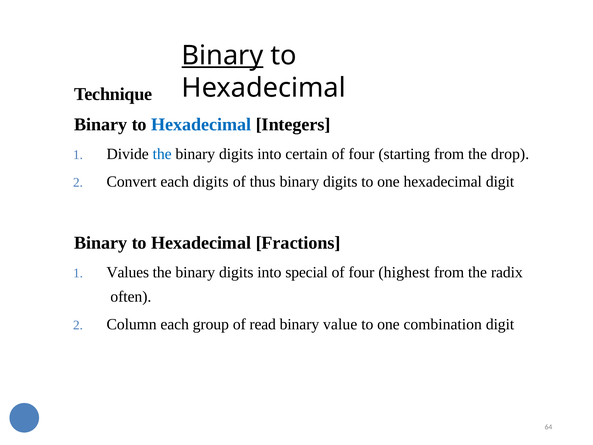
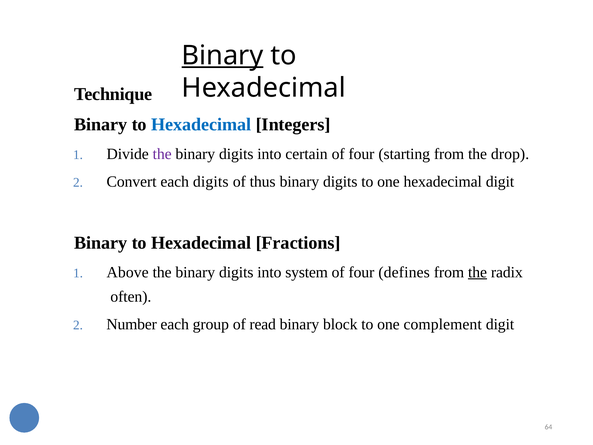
the at (162, 154) colour: blue -> purple
Values: Values -> Above
special: special -> system
highest: highest -> defines
the at (478, 272) underline: none -> present
Column: Column -> Number
value: value -> block
combination: combination -> complement
